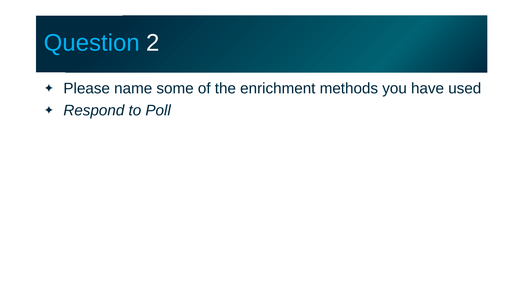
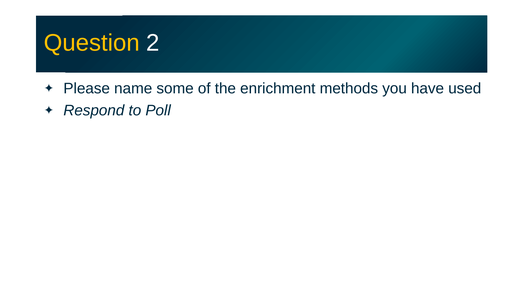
Question colour: light blue -> yellow
